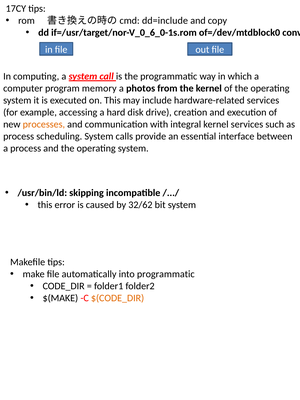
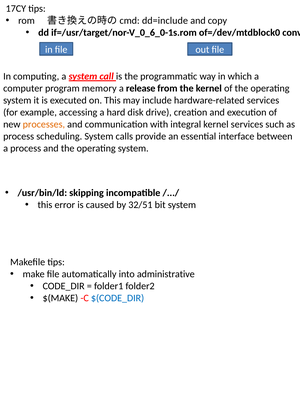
photos: photos -> release
32/62: 32/62 -> 32/51
into programmatic: programmatic -> administrative
$(CODE_DIR colour: orange -> blue
